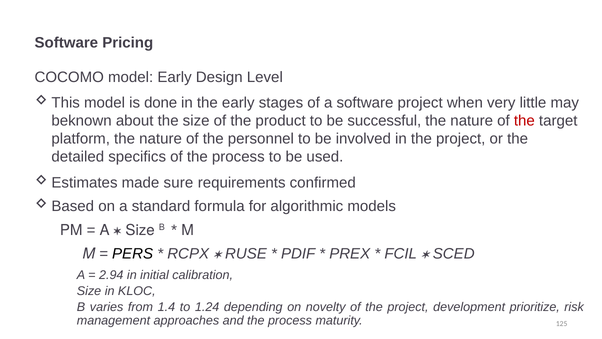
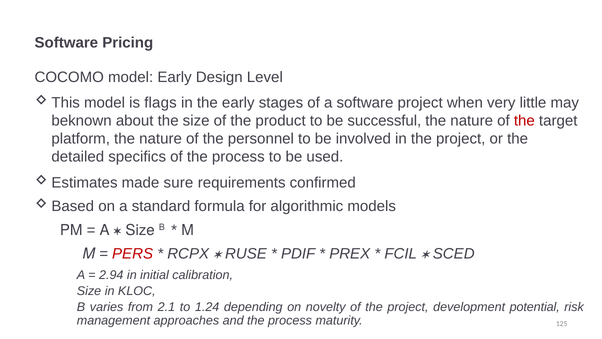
done: done -> flags
PERS colour: black -> red
1.4: 1.4 -> 2.1
prioritize: prioritize -> potential
